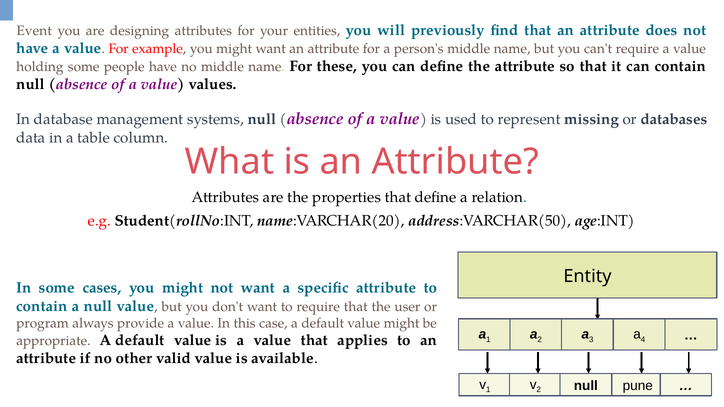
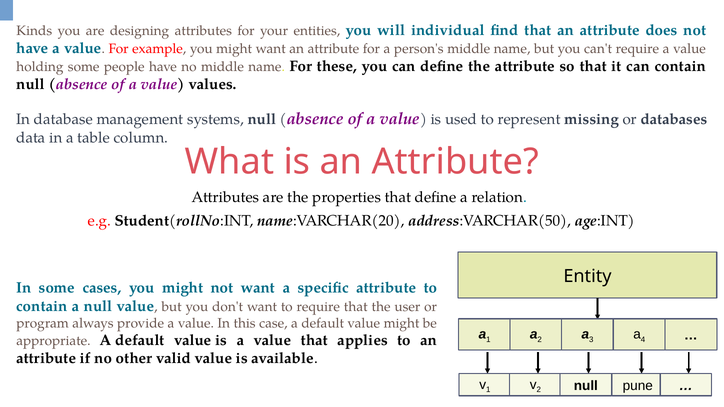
Event: Event -> Kinds
previously: previously -> individual
